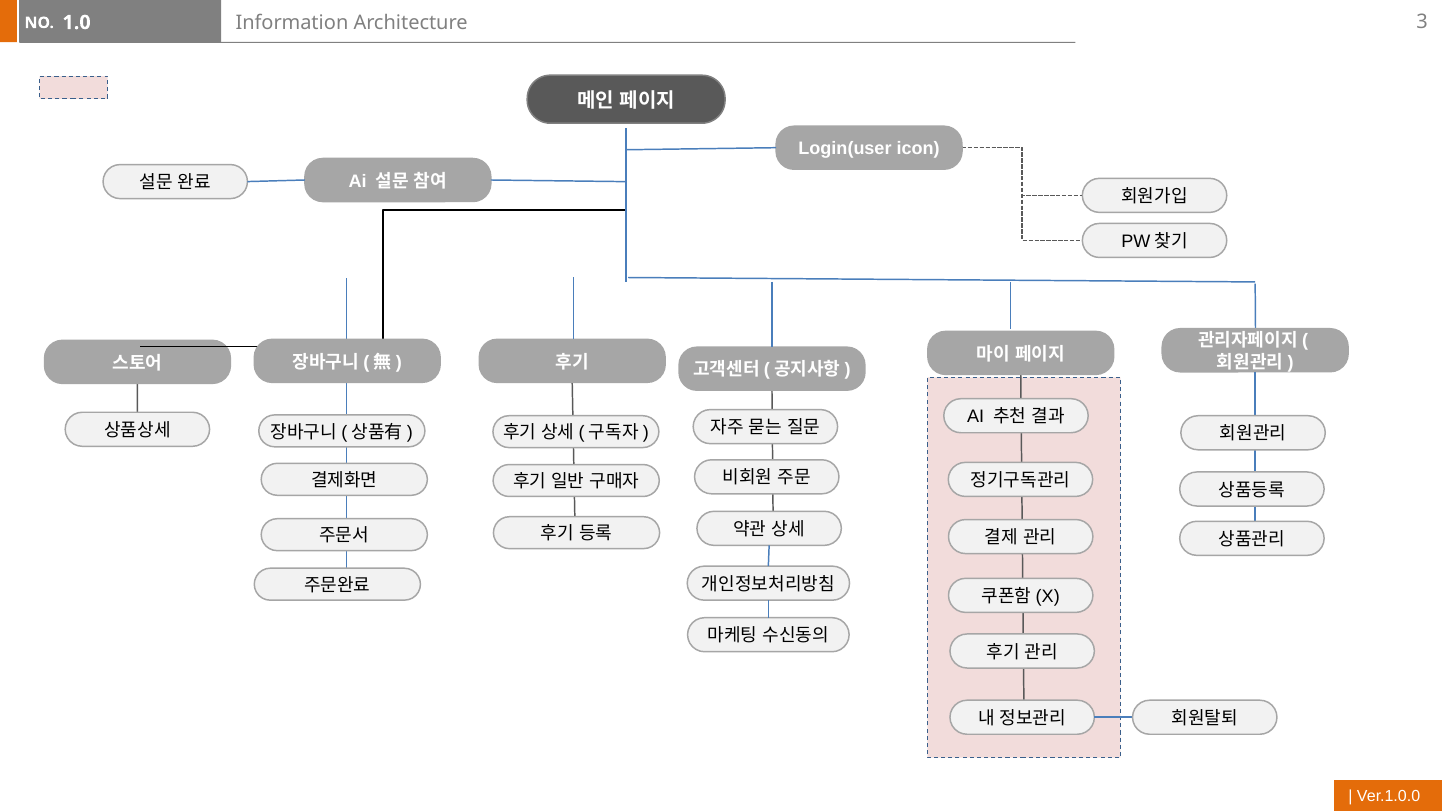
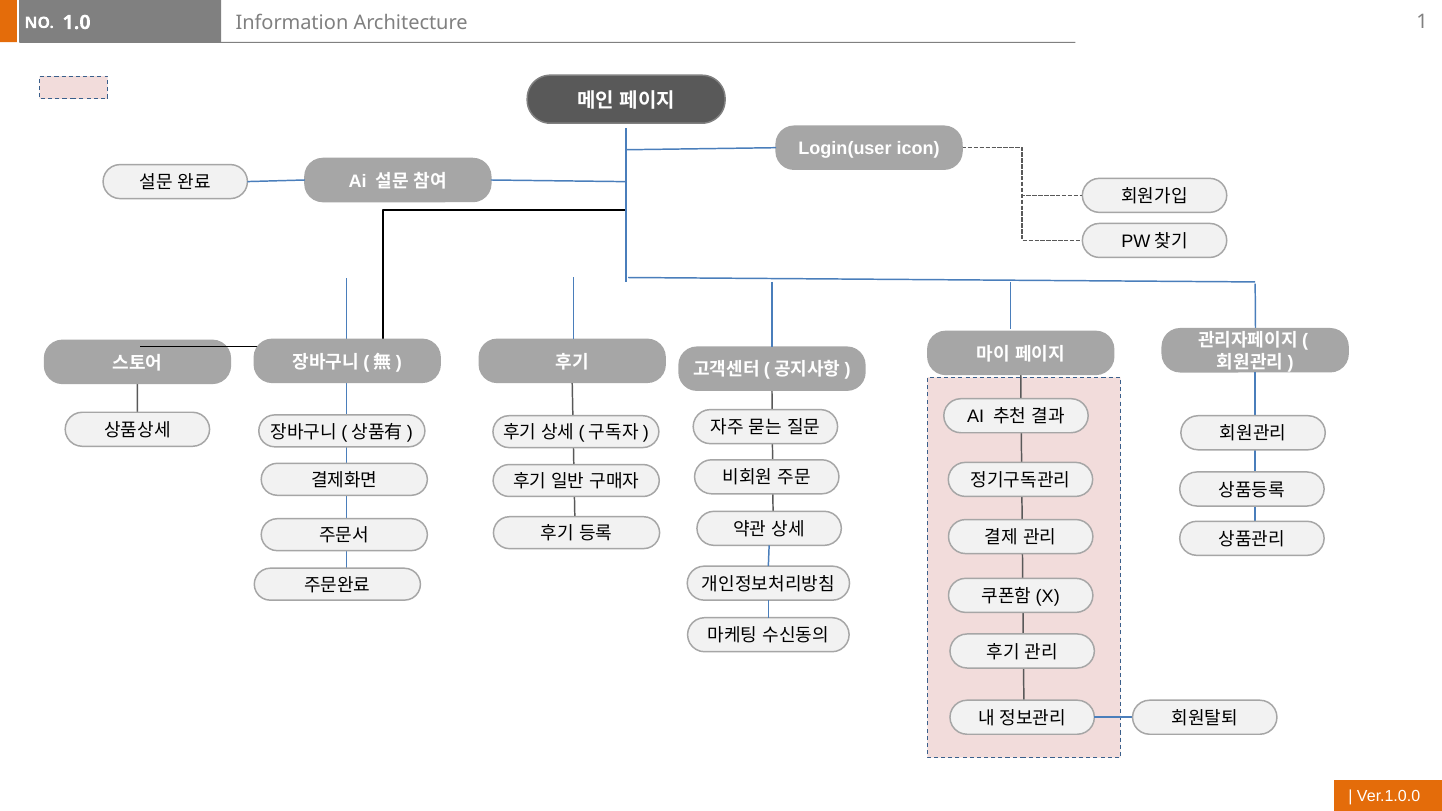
3: 3 -> 1
